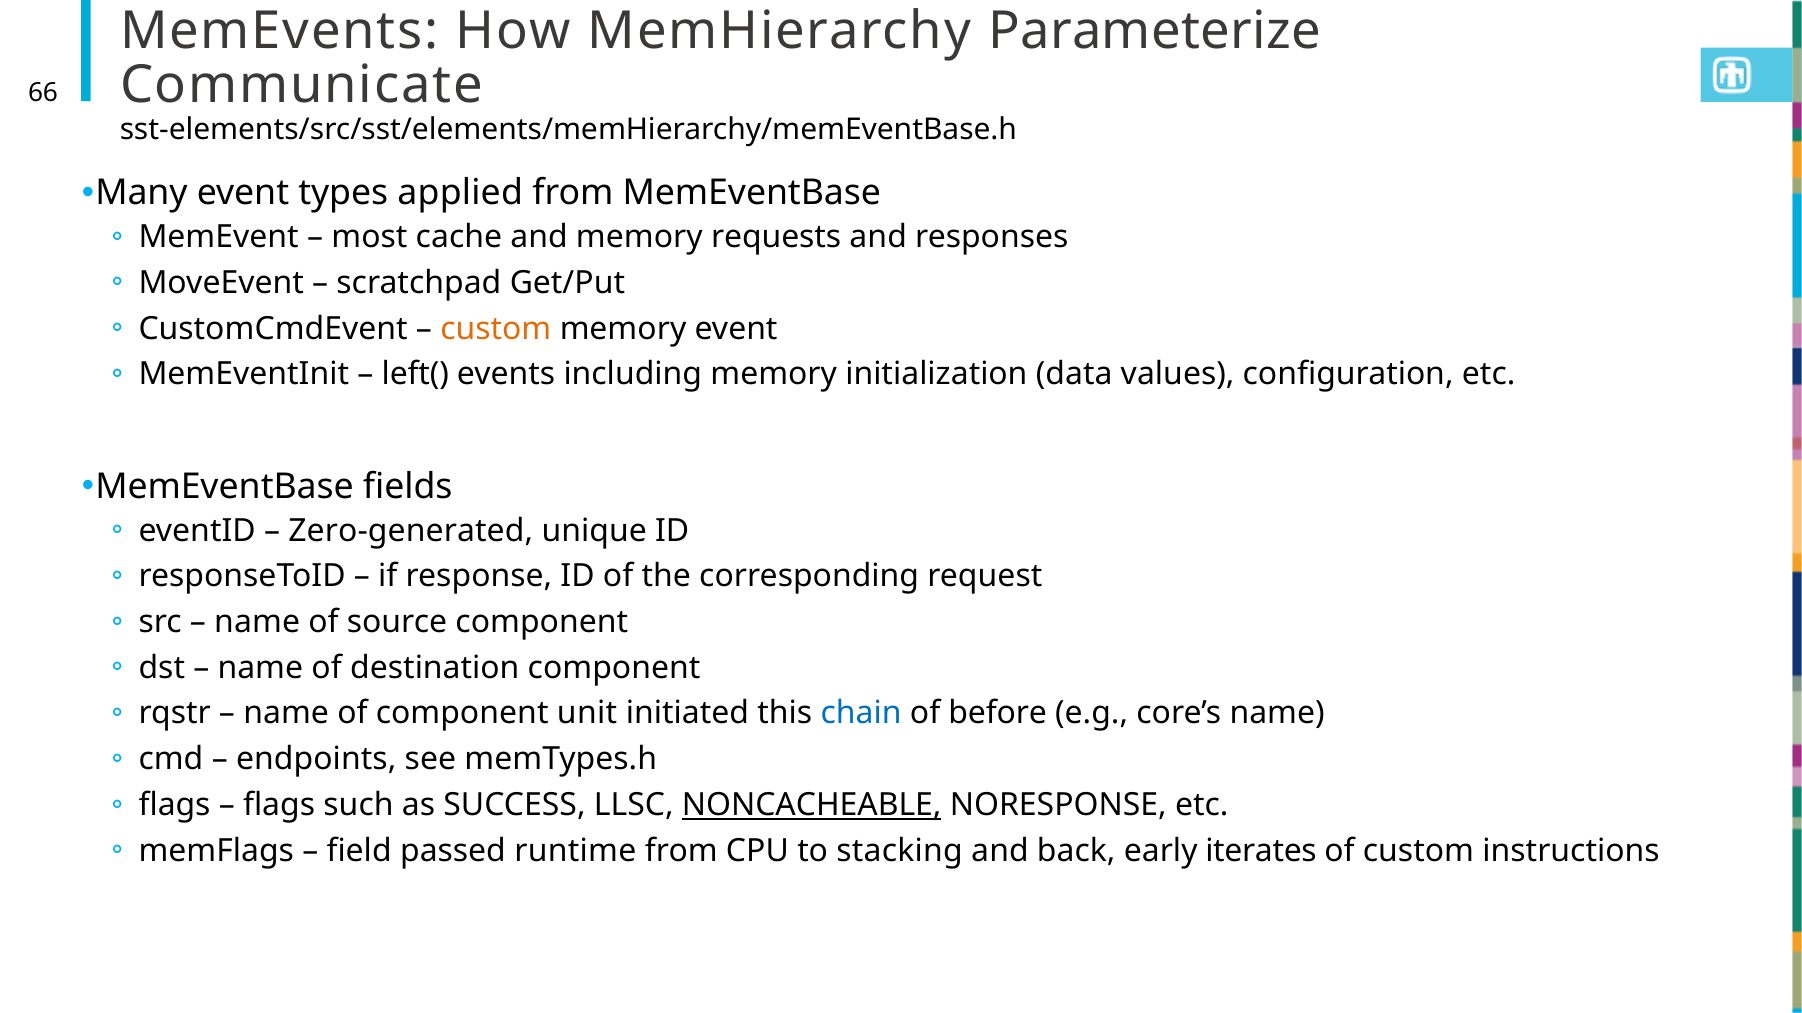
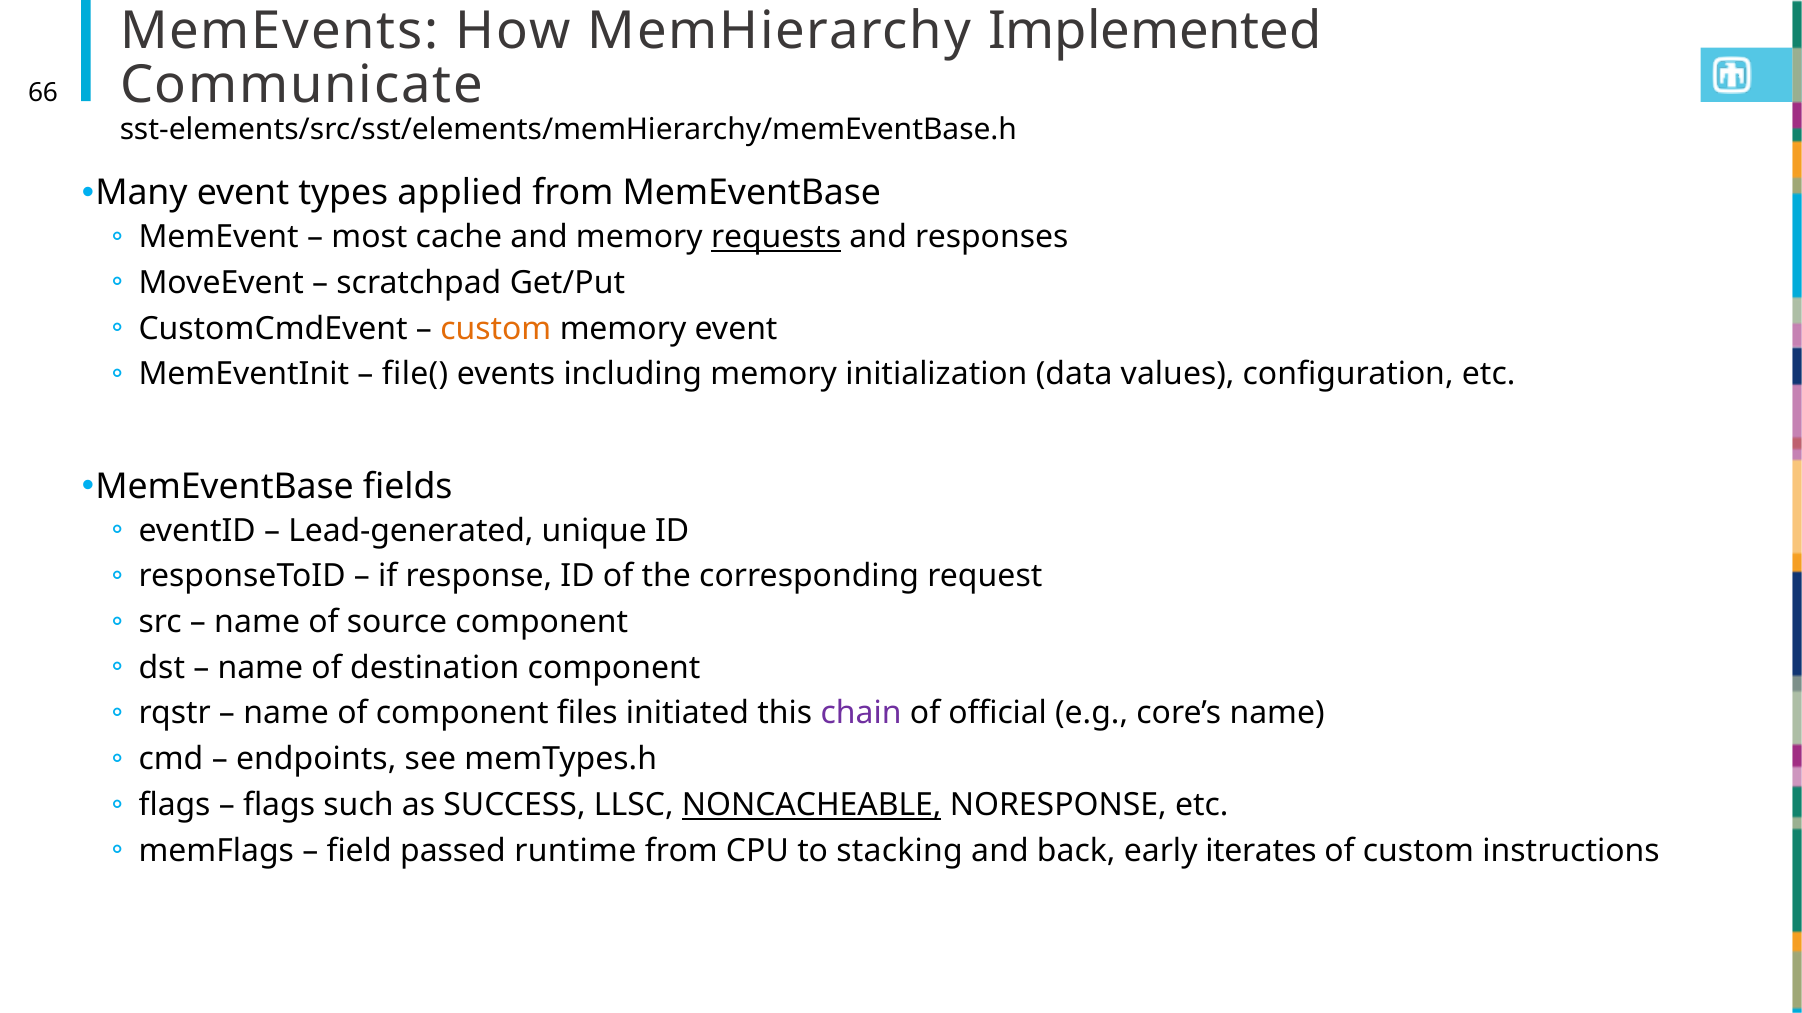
Parameterize: Parameterize -> Implemented
requests underline: none -> present
left(: left( -> file(
Zero-generated: Zero-generated -> Lead-generated
unit: unit -> files
chain colour: blue -> purple
before: before -> official
